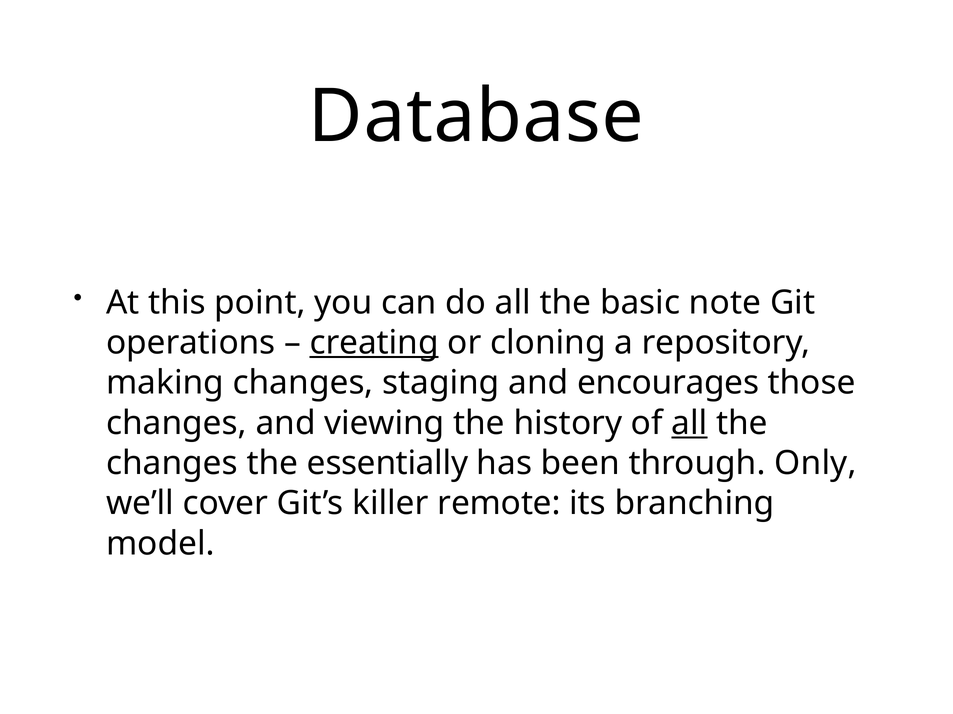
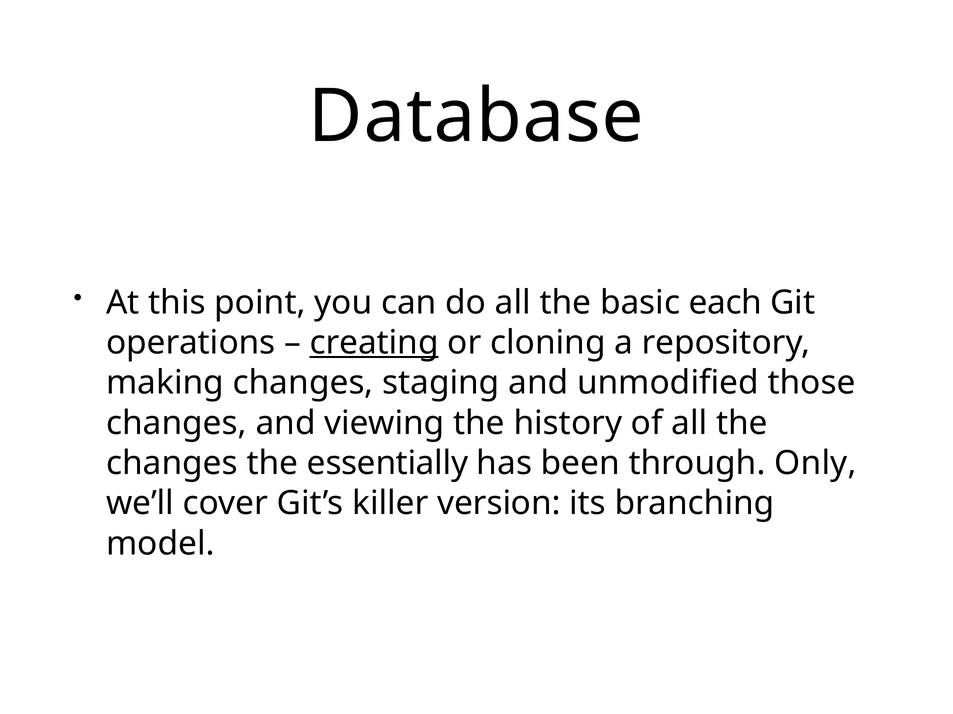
note: note -> each
encourages: encourages -> unmodified
all at (689, 423) underline: present -> none
remote: remote -> version
